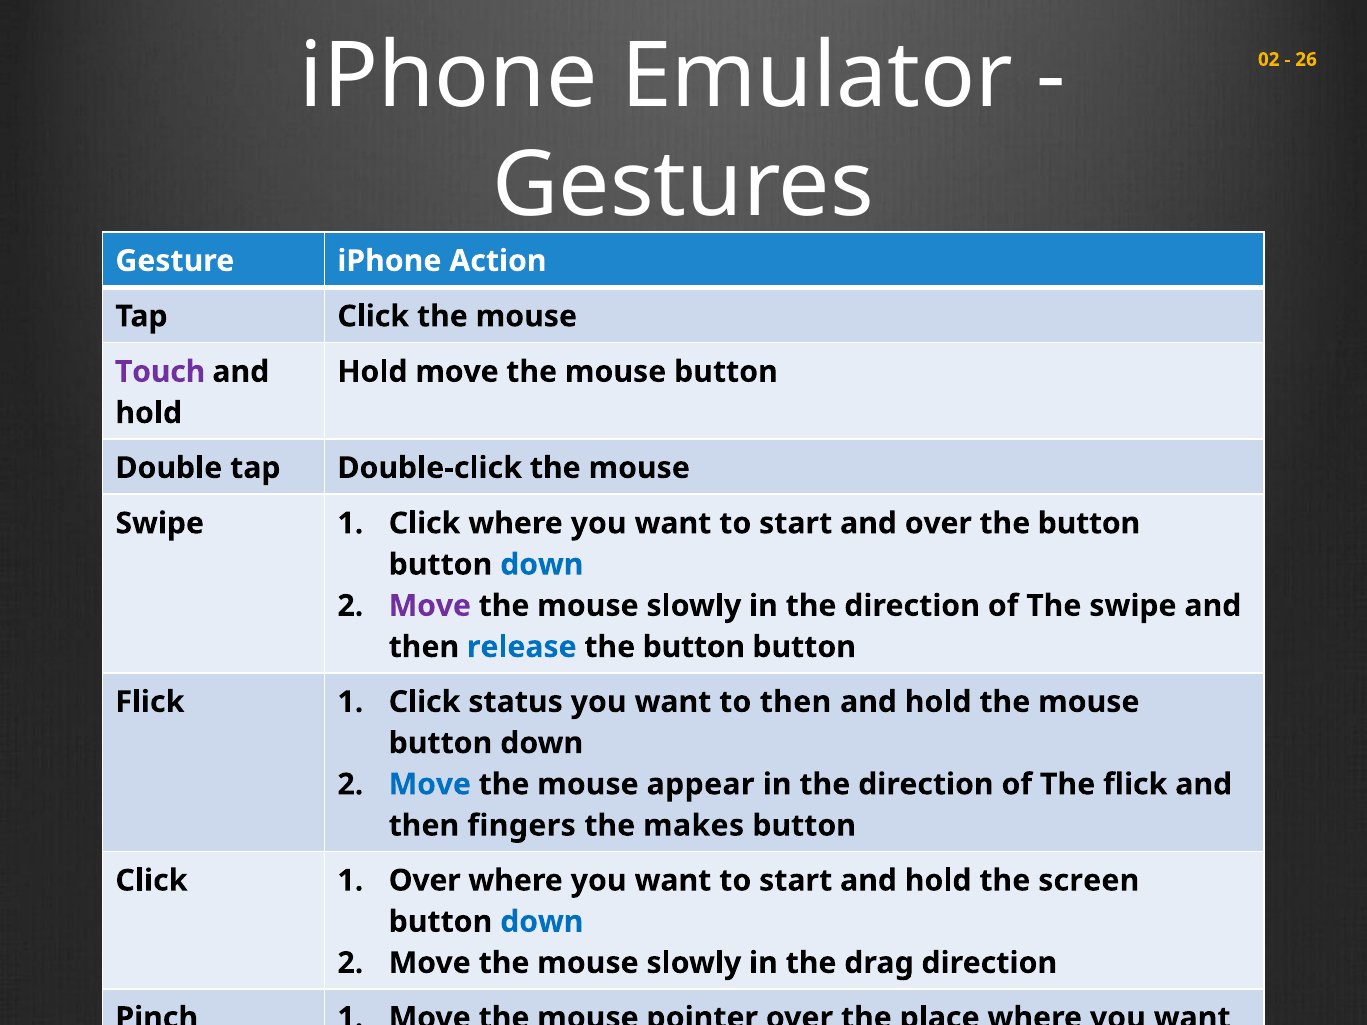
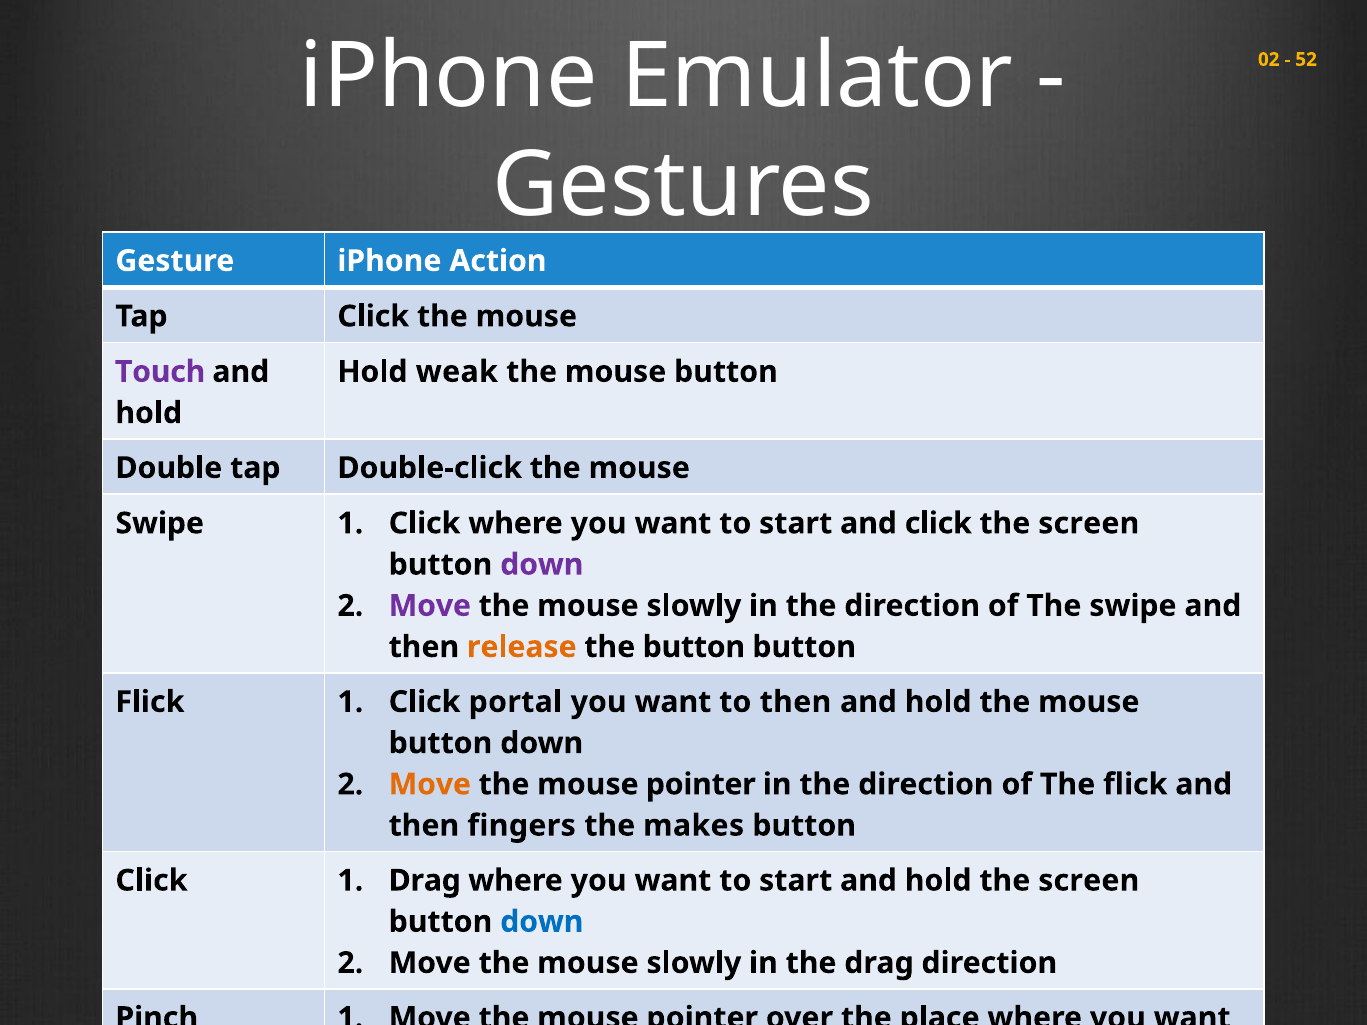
26: 26 -> 52
Hold move: move -> weak
and over: over -> click
button at (1089, 523): button -> screen
down at (542, 565) colour: blue -> purple
release colour: blue -> orange
status: status -> portal
Move at (430, 785) colour: blue -> orange
appear at (701, 785): appear -> pointer
Over at (425, 881): Over -> Drag
